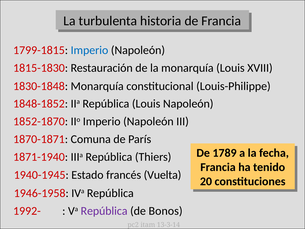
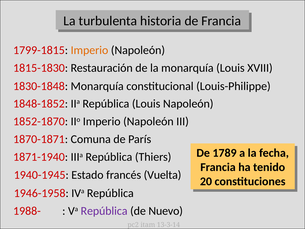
Imperio at (89, 50) colour: blue -> orange
1992-: 1992- -> 1988-
Bonos: Bonos -> Nuevo
